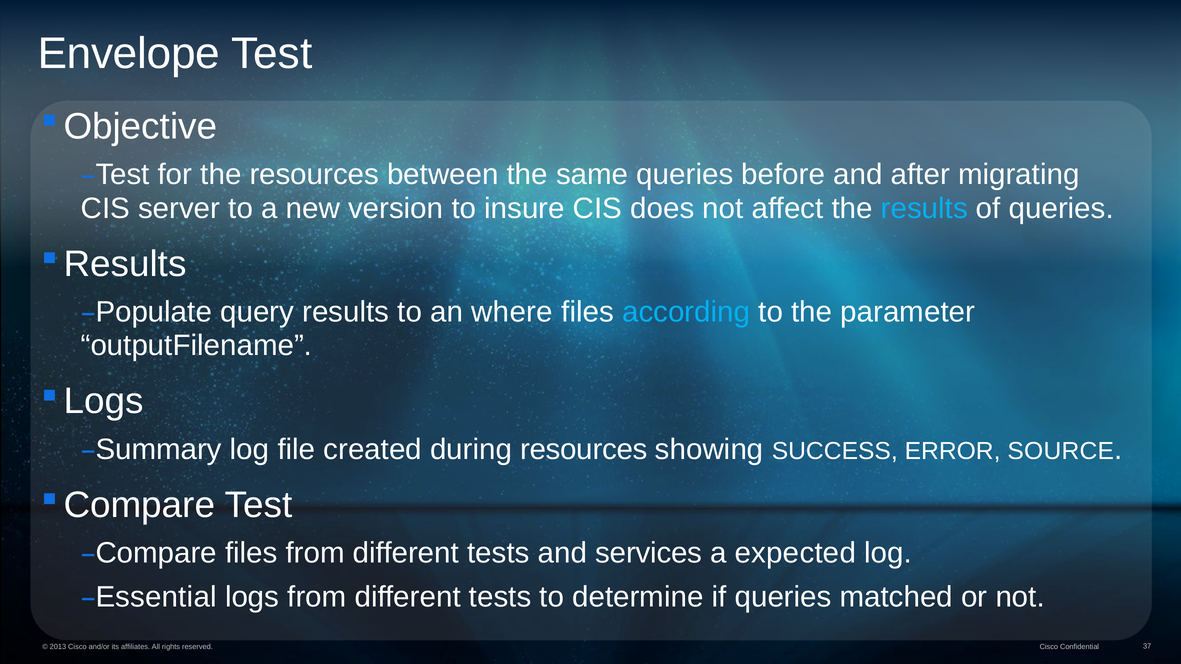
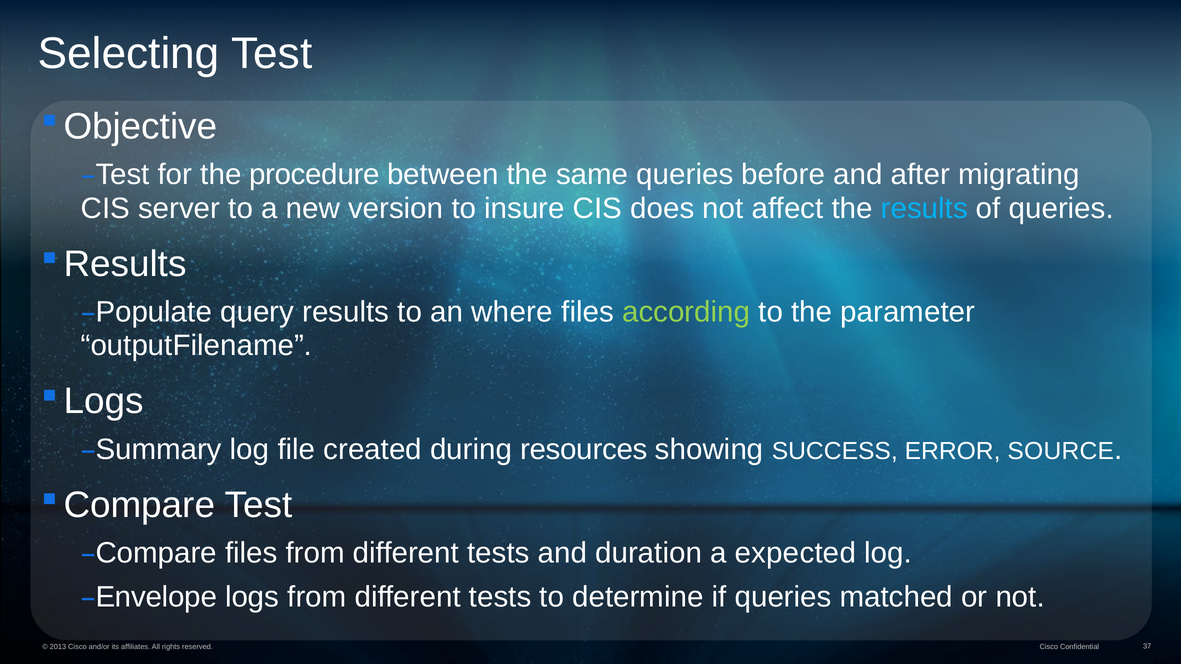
Envelope: Envelope -> Selecting
the resources: resources -> procedure
according colour: light blue -> light green
services: services -> duration
Essential: Essential -> Envelope
